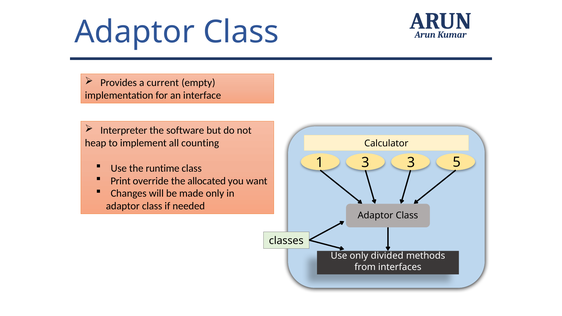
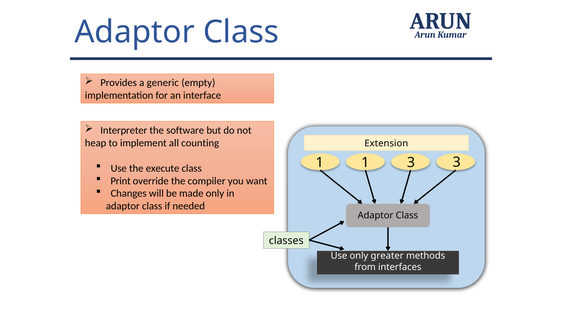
current: current -> generic
Calculator: Calculator -> Extension
1 3: 3 -> 1
3 5: 5 -> 3
runtime: runtime -> execute
allocated: allocated -> compiler
divided: divided -> greater
